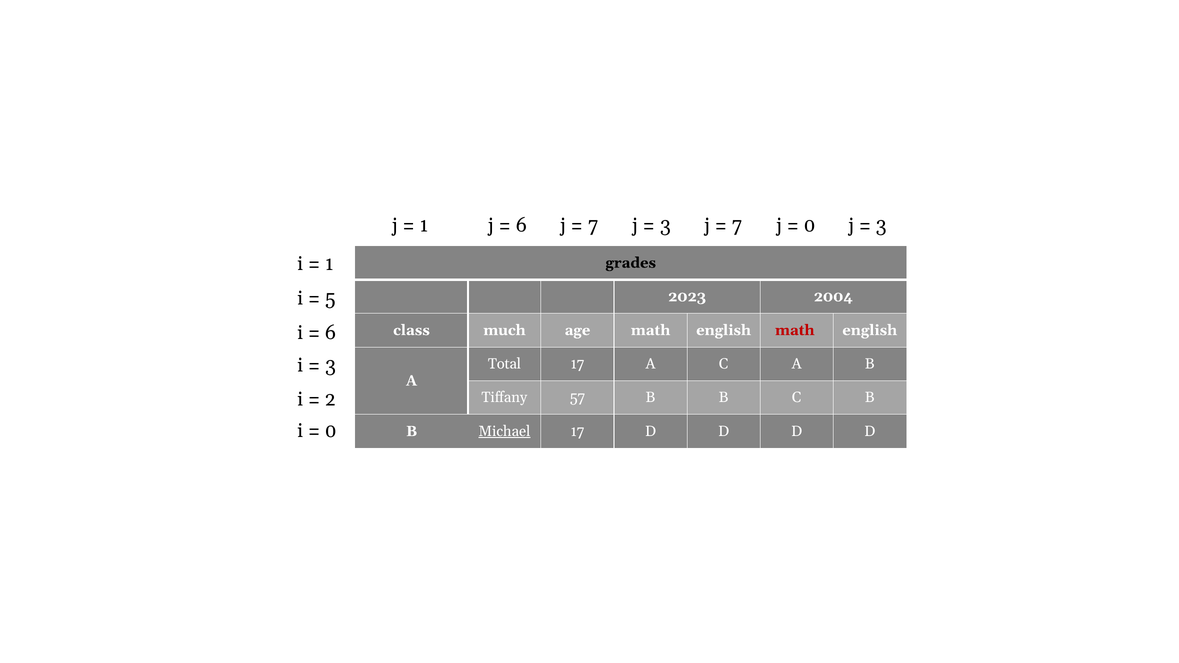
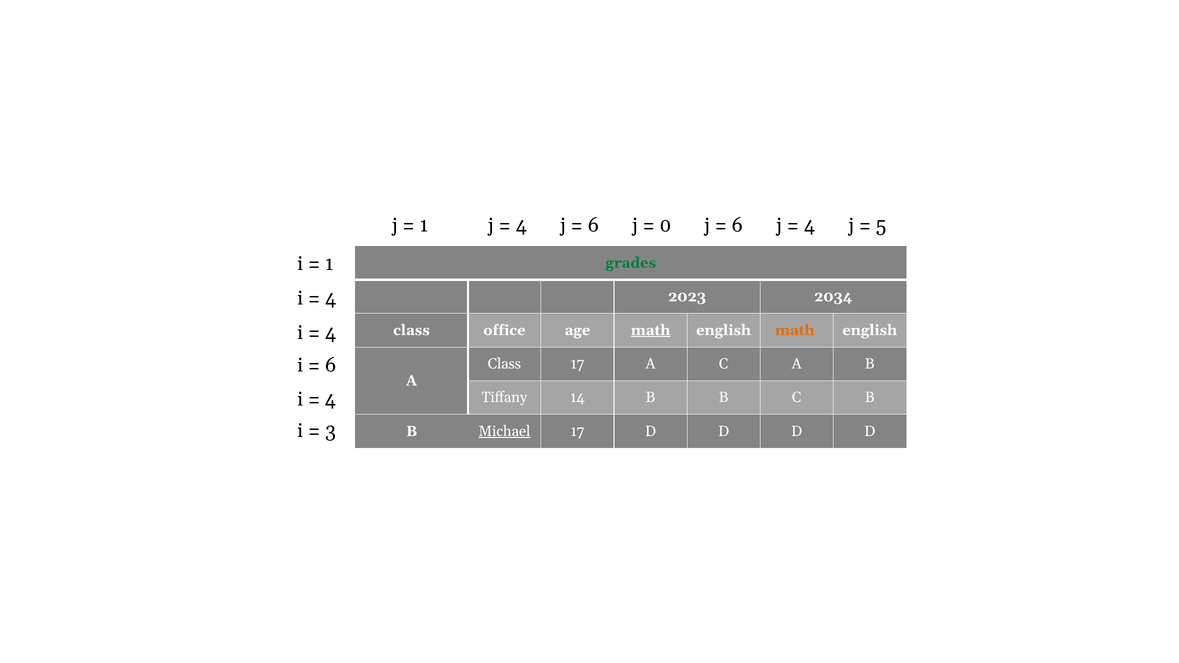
6 at (521, 225): 6 -> 4
7 at (593, 225): 7 -> 6
3 at (665, 225): 3 -> 0
7 at (737, 225): 7 -> 6
0 at (810, 225): 0 -> 4
3 at (881, 225): 3 -> 5
grades colour: black -> green
2004: 2004 -> 2034
5 at (330, 298): 5 -> 4
much: much -> office
math at (651, 330) underline: none -> present
math at (795, 330) colour: red -> orange
6 at (331, 333): 6 -> 4
Total at (504, 364): Total -> Class
3 at (330, 366): 3 -> 6
57: 57 -> 14
2 at (330, 399): 2 -> 4
0 at (331, 431): 0 -> 3
